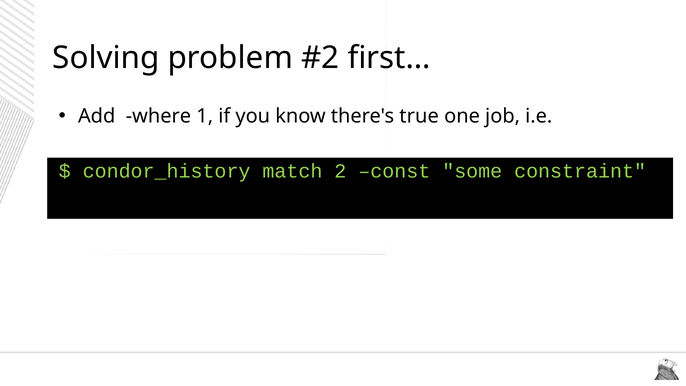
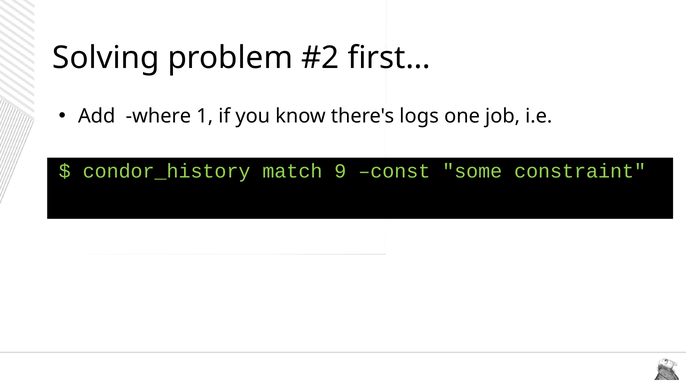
true: true -> logs
2: 2 -> 9
